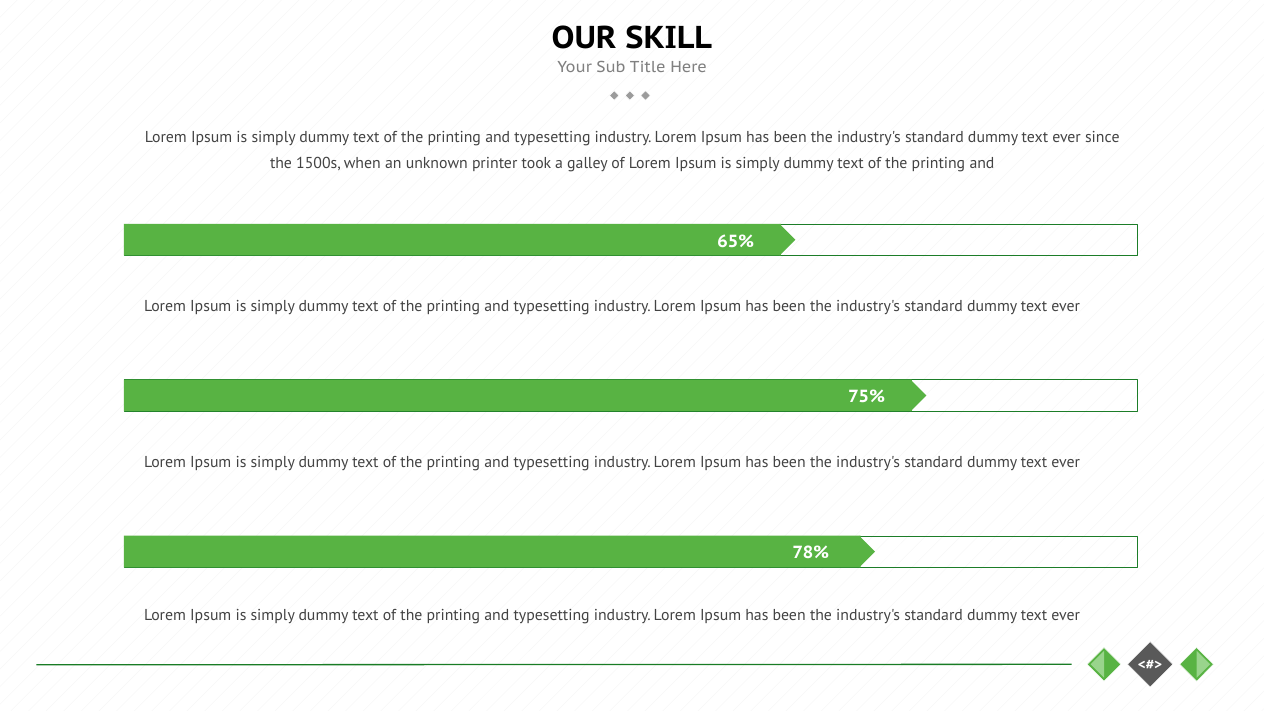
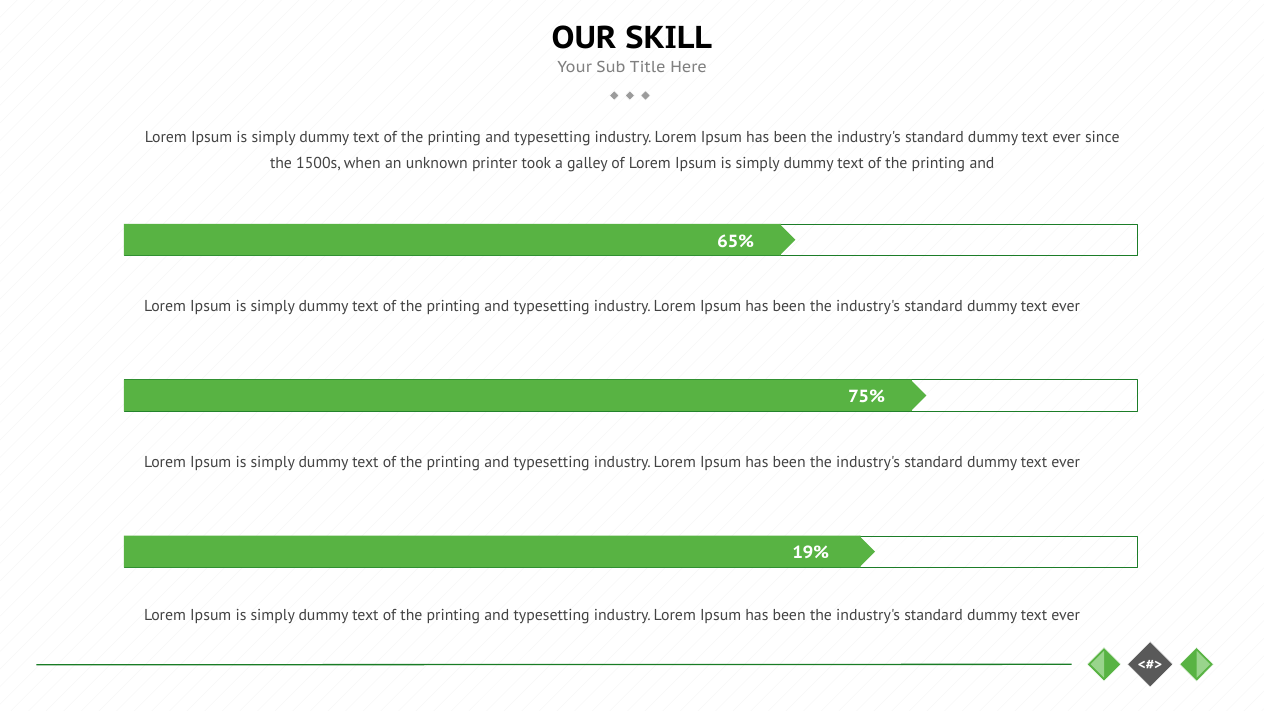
78%: 78% -> 19%
